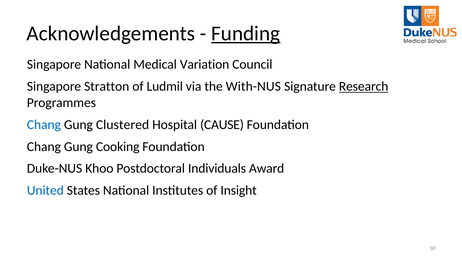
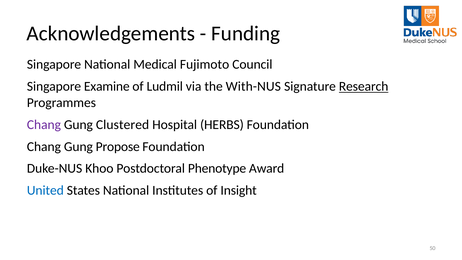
Funding underline: present -> none
Variation: Variation -> Fujimoto
Stratton: Stratton -> Examine
Chang at (44, 125) colour: blue -> purple
CAUSE: CAUSE -> HERBS
Cooking: Cooking -> Propose
Individuals: Individuals -> Phenotype
